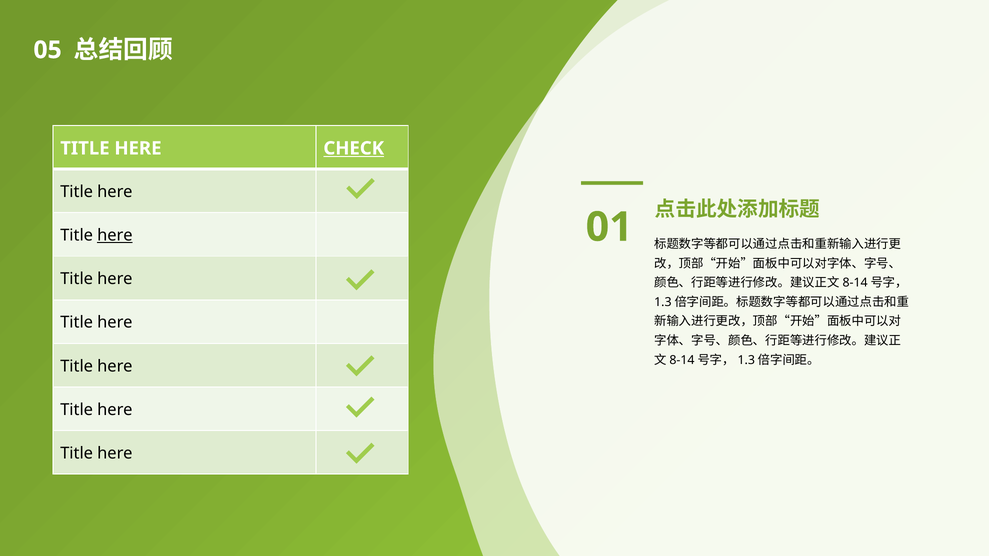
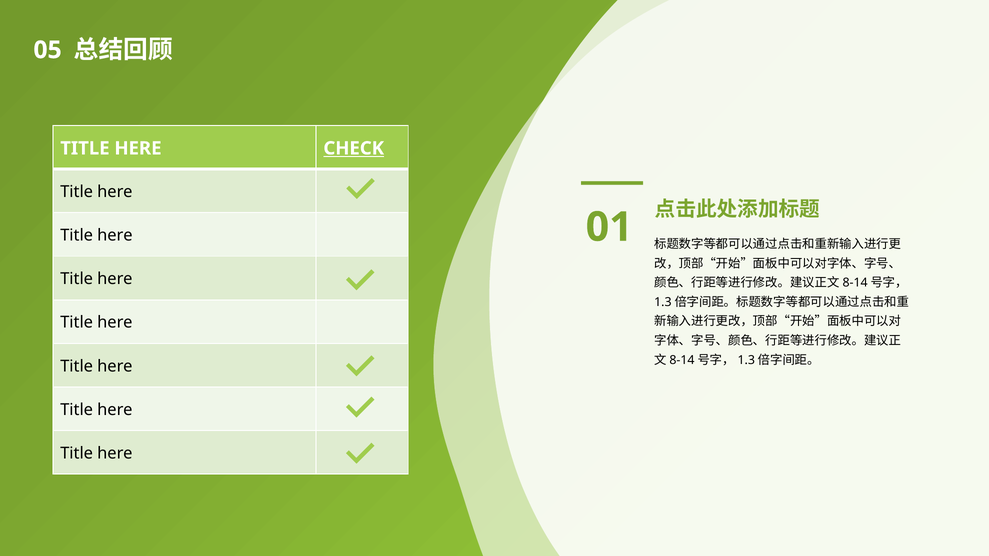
here at (115, 236) underline: present -> none
